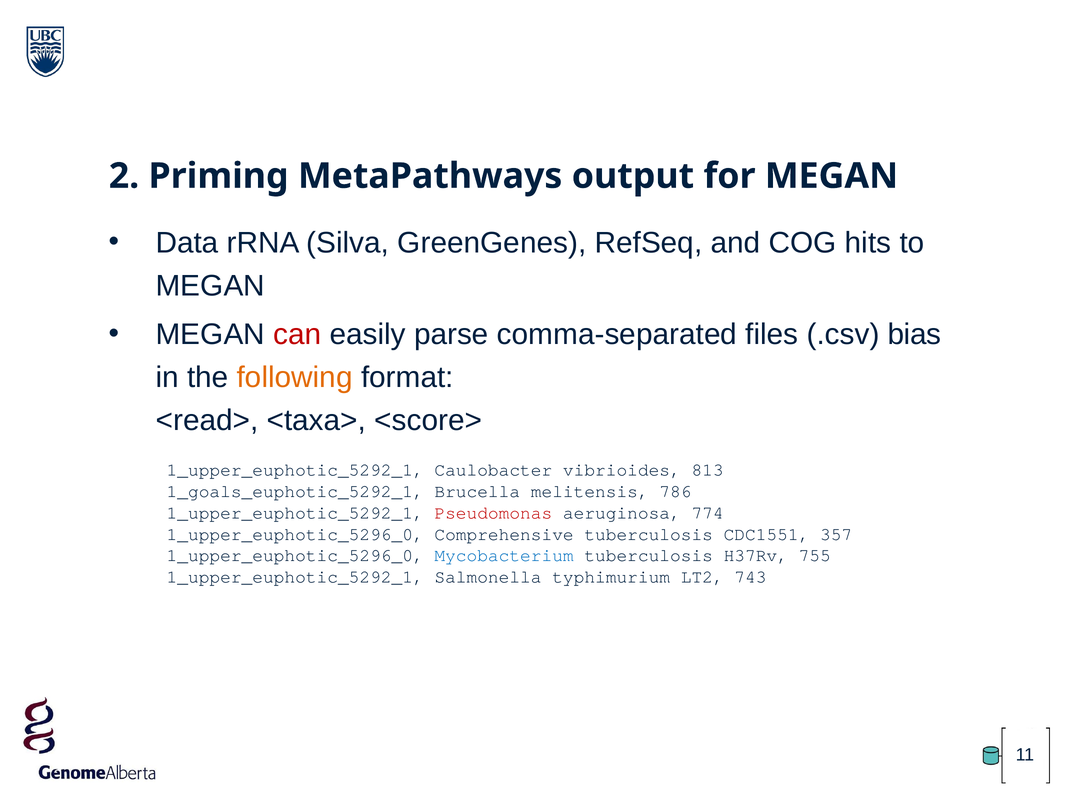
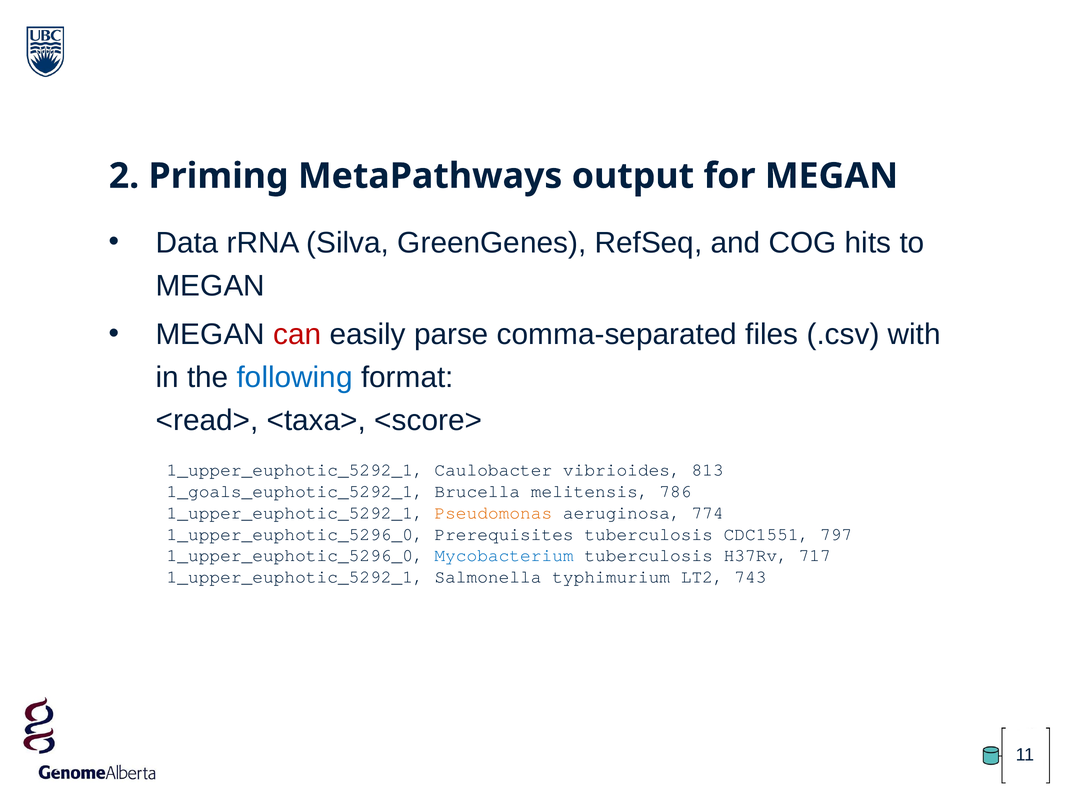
bias: bias -> with
following colour: orange -> blue
Pseudomonas colour: red -> orange
Comprehensive: Comprehensive -> Prerequisites
357: 357 -> 797
755: 755 -> 717
